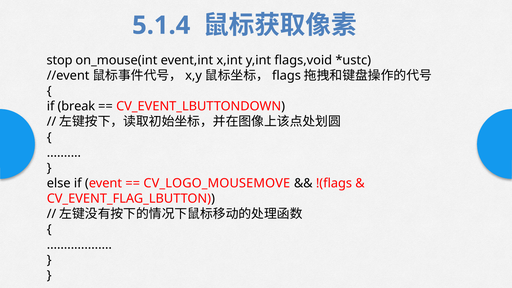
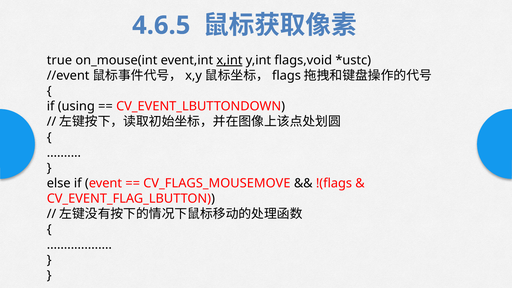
5.1.4: 5.1.4 -> 4.6.5
stop: stop -> true
x,int underline: none -> present
break: break -> using
CV_LOGO_MOUSEMOVE: CV_LOGO_MOUSEMOVE -> CV_FLAGS_MOUSEMOVE
